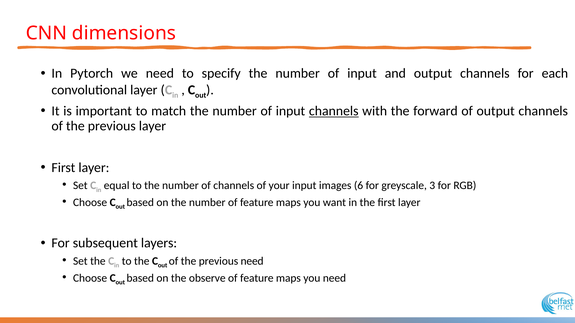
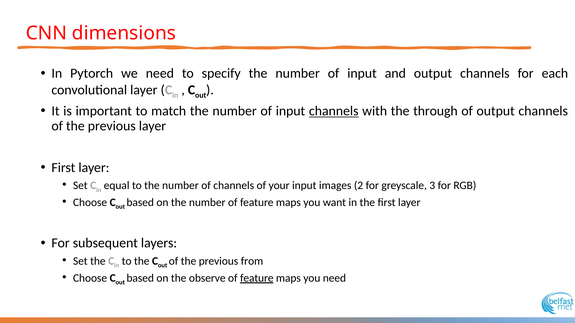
forward: forward -> through
6: 6 -> 2
previous need: need -> from
feature at (257, 278) underline: none -> present
